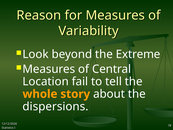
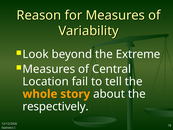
dispersions: dispersions -> respectively
